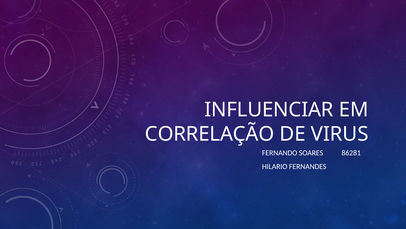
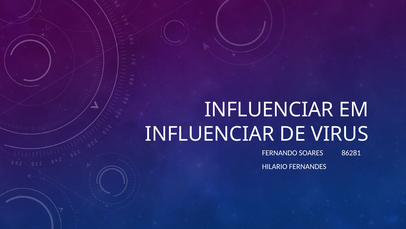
CORRELAÇÃO at (210, 134): CORRELAÇÃO -> INFLUENCIAR
